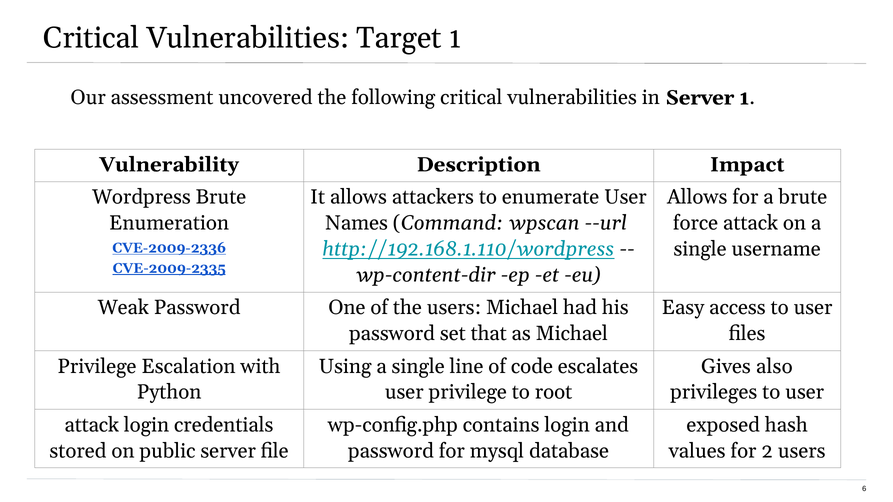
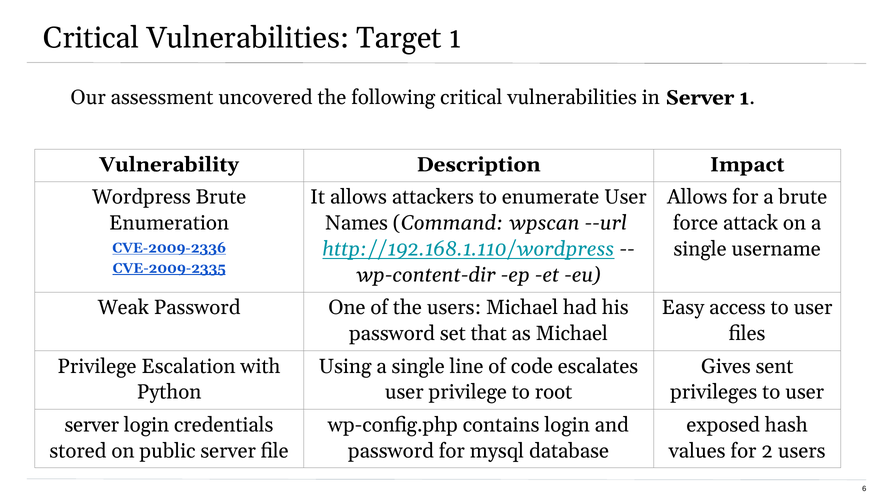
also: also -> sent
attack at (92, 425): attack -> server
